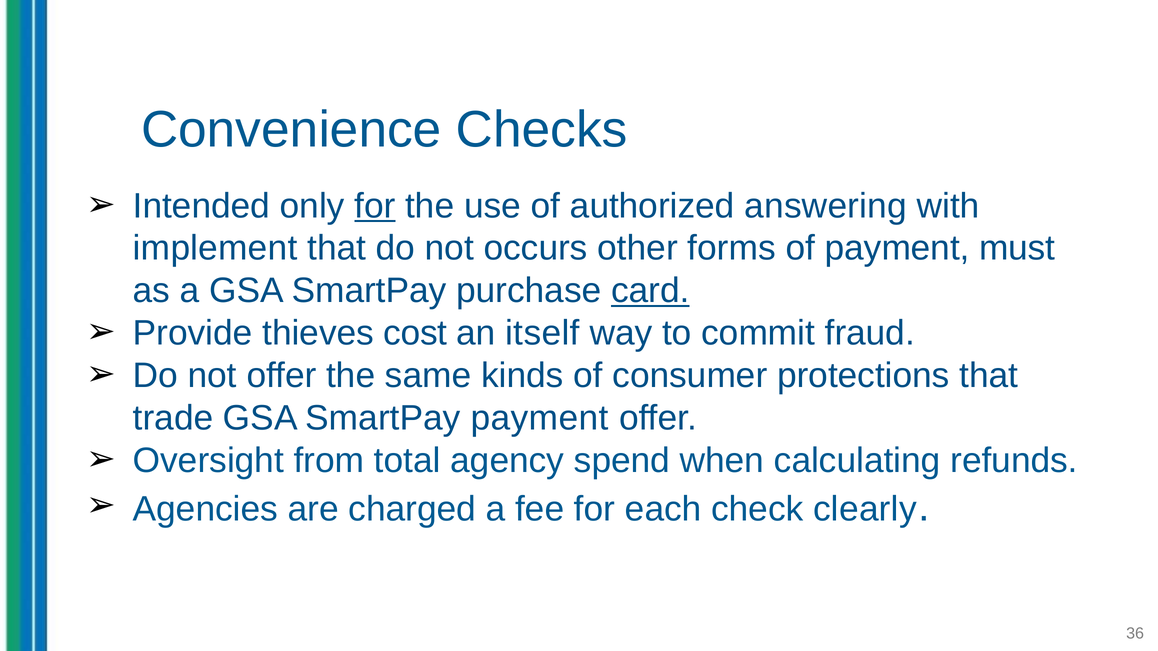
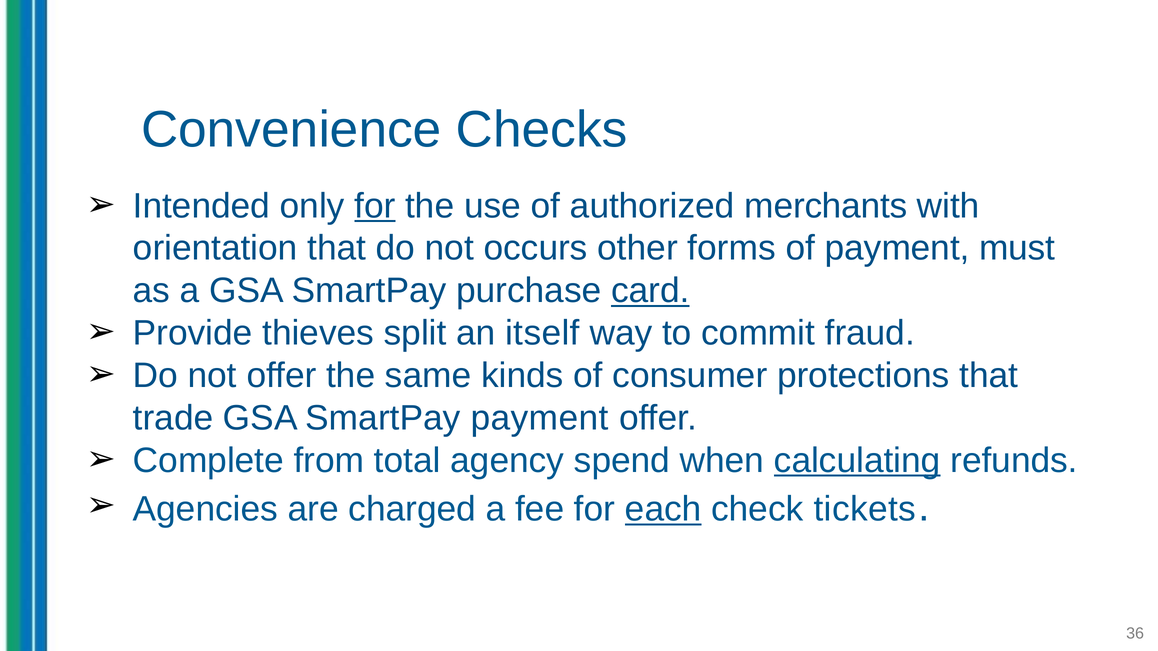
answering: answering -> merchants
implement: implement -> orientation
cost: cost -> split
Oversight: Oversight -> Complete
calculating underline: none -> present
each underline: none -> present
clearly: clearly -> tickets
